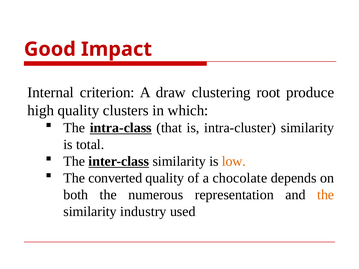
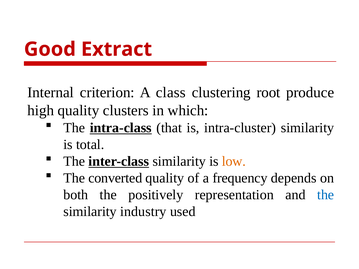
Impact: Impact -> Extract
draw: draw -> class
chocolate: chocolate -> frequency
numerous: numerous -> positively
the at (326, 195) colour: orange -> blue
